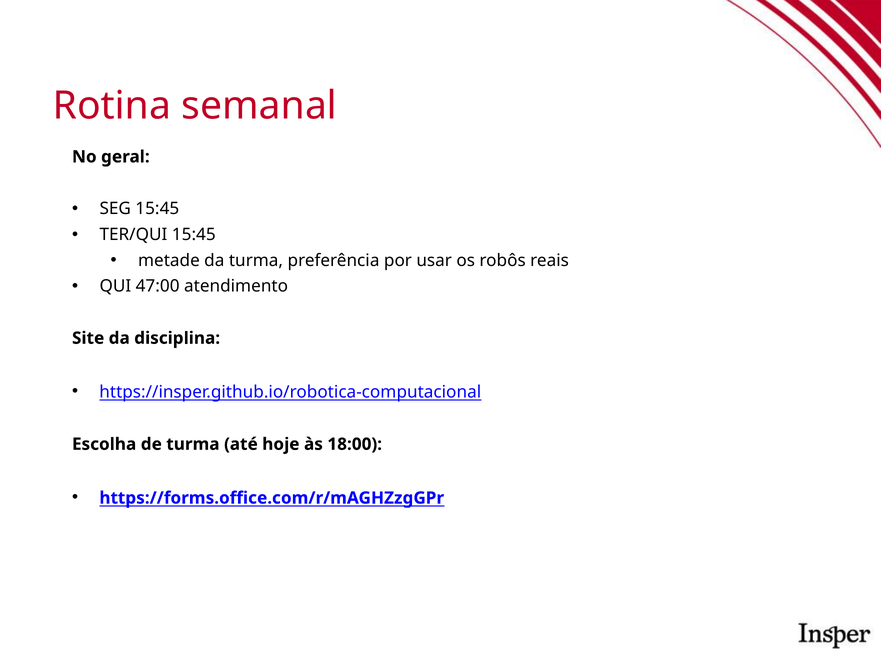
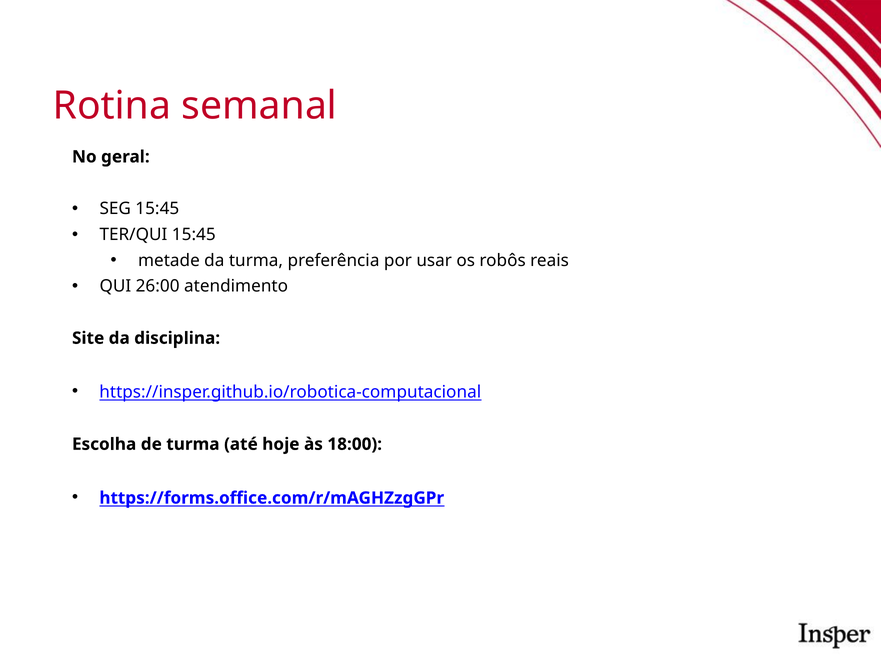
47:00: 47:00 -> 26:00
